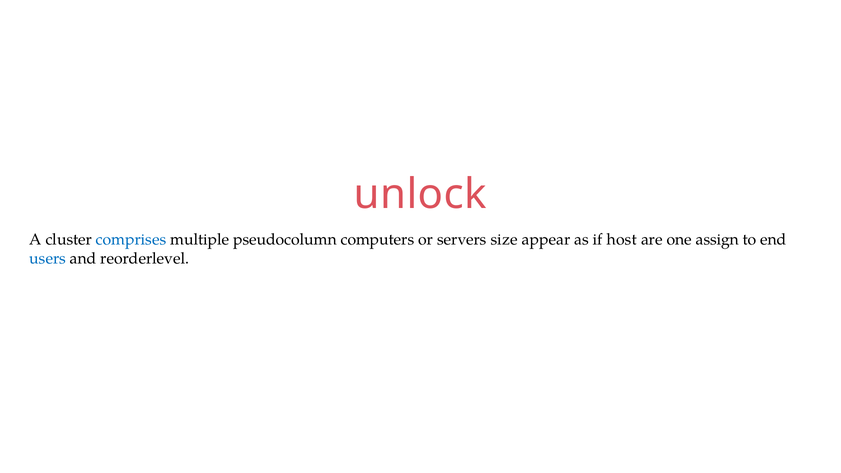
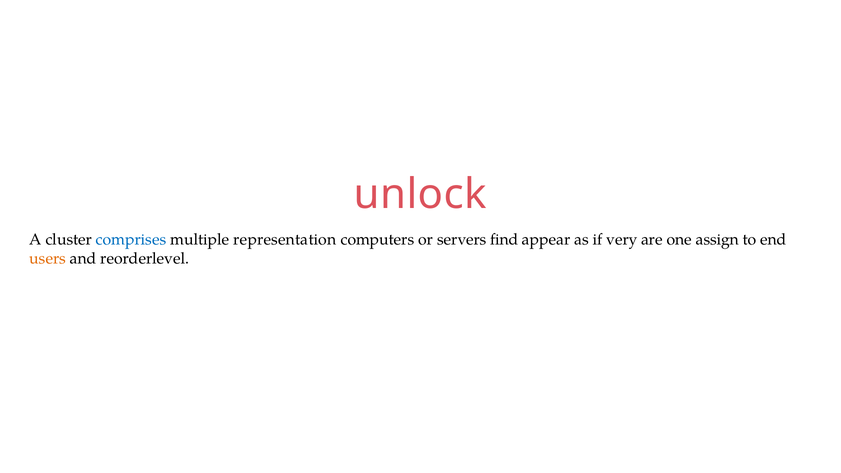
pseudocolumn: pseudocolumn -> representation
size: size -> find
host: host -> very
users colour: blue -> orange
